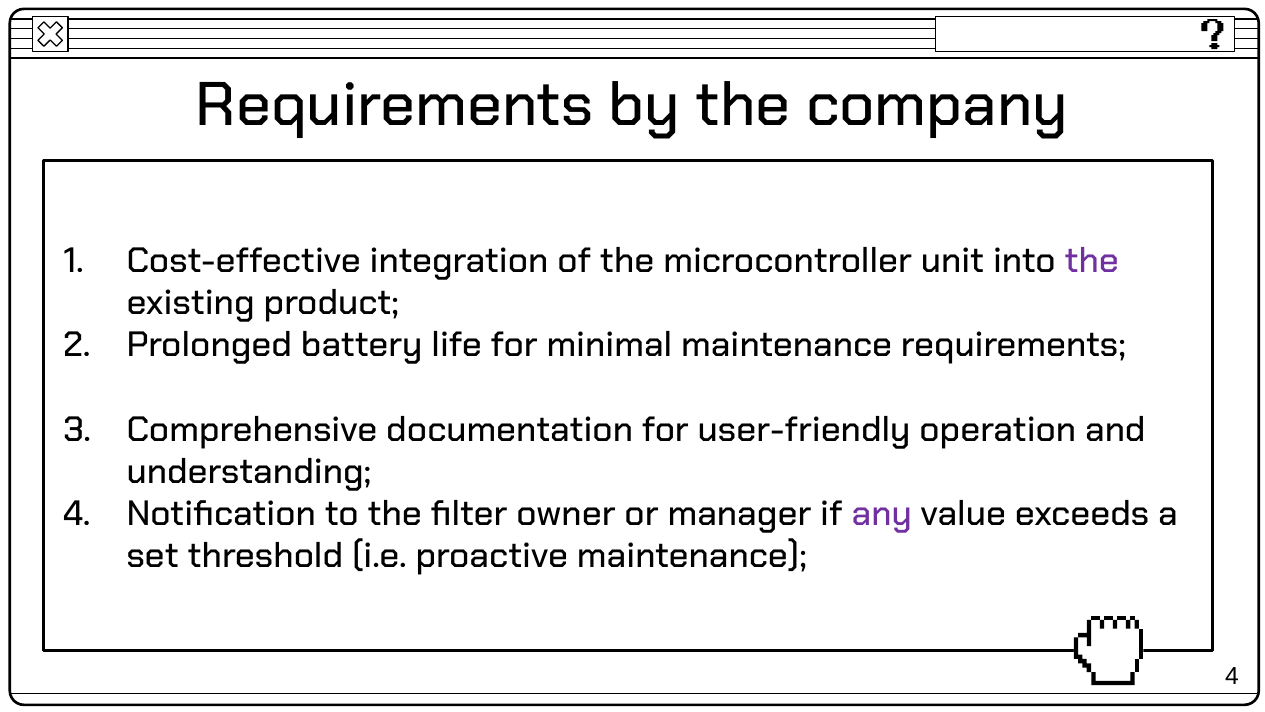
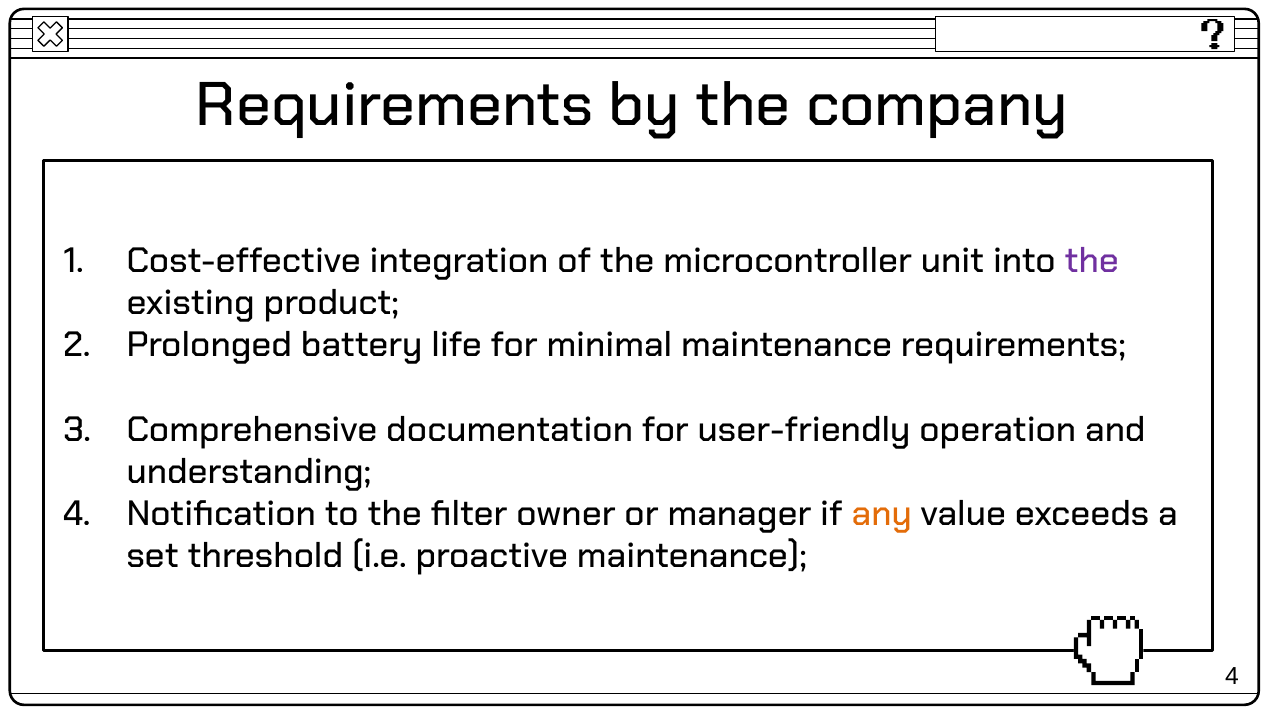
any colour: purple -> orange
